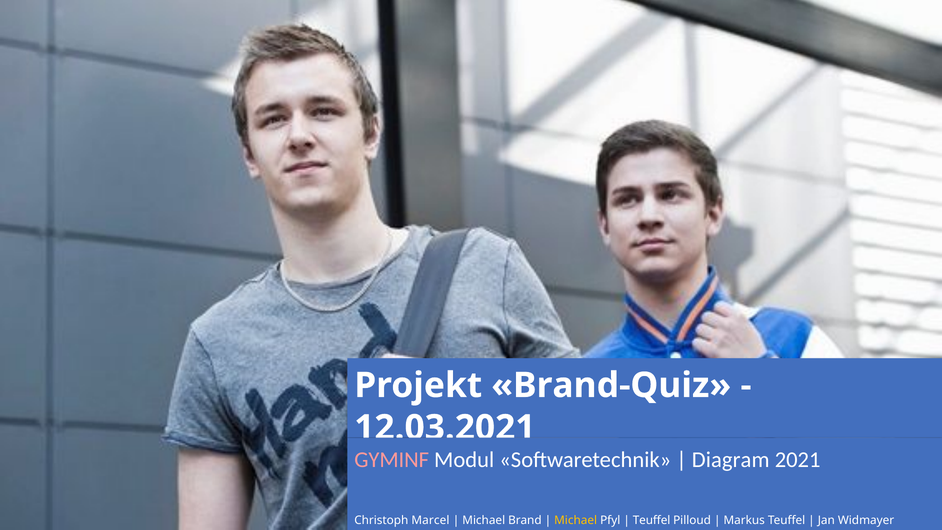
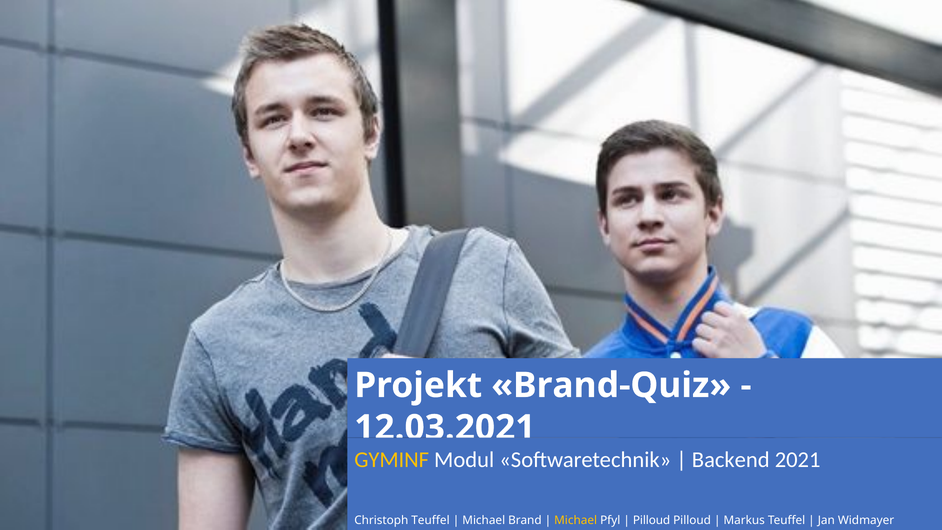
GYMINF colour: pink -> yellow
Diagram: Diagram -> Backend
Christoph Marcel: Marcel -> Teuffel
Teuffel at (652, 520): Teuffel -> Pilloud
